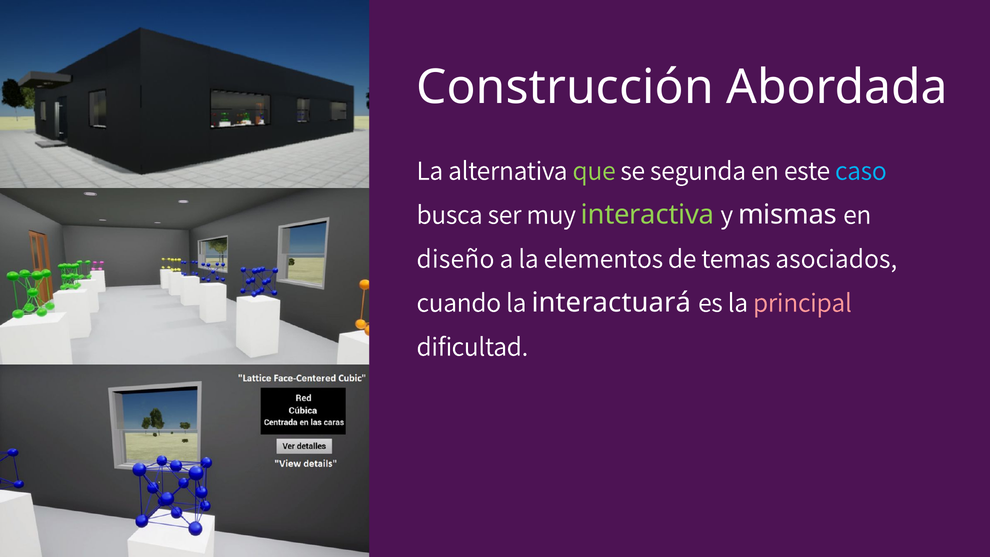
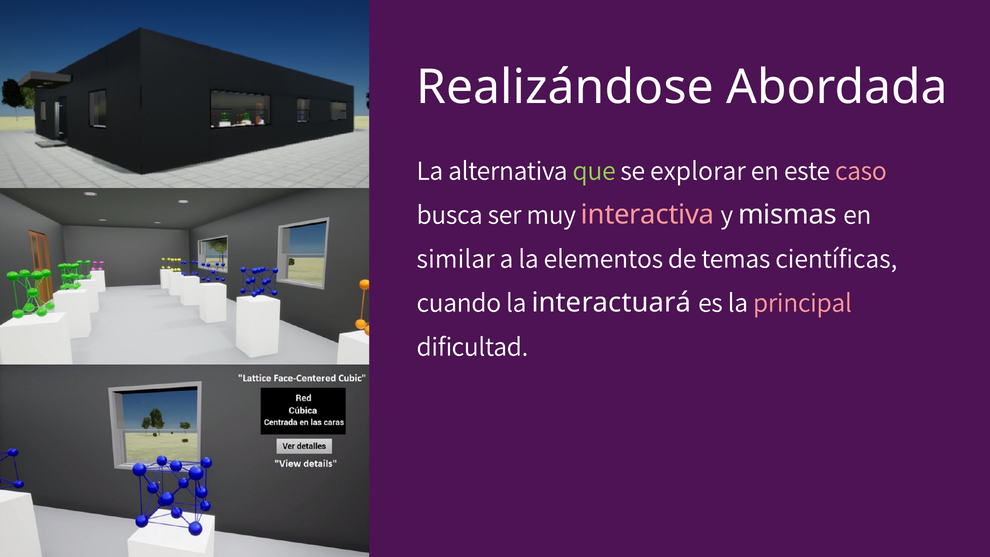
Construcción: Construcción -> Realizándose
segunda: segunda -> explorar
caso colour: light blue -> pink
interactiva colour: light green -> pink
diseño: diseño -> similar
asociados: asociados -> científicas
